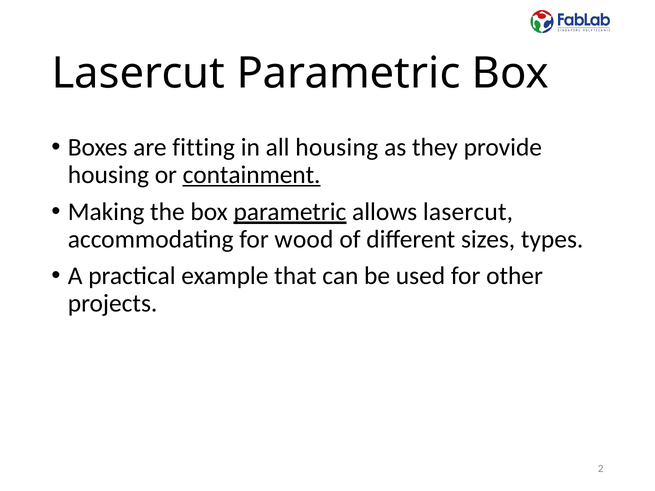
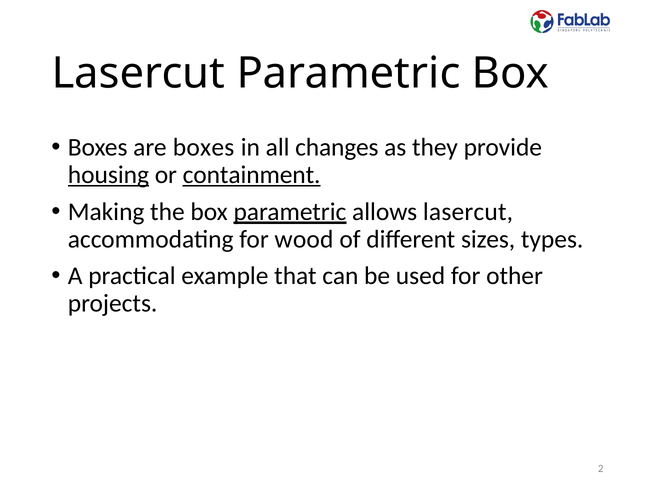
are fitting: fitting -> boxes
all housing: housing -> changes
housing at (108, 175) underline: none -> present
